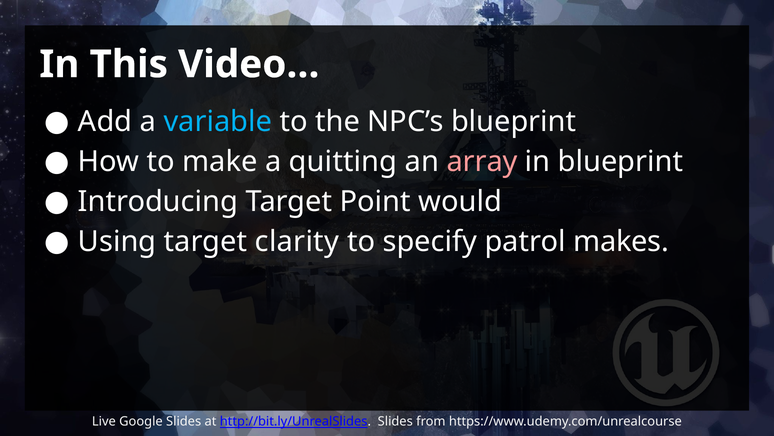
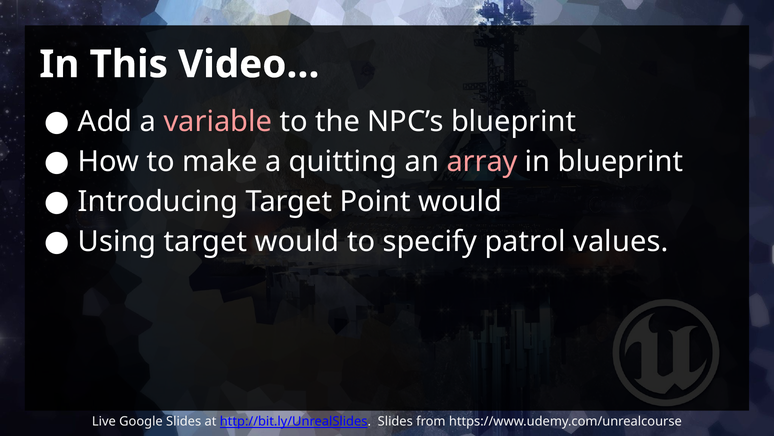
variable colour: light blue -> pink
target clarity: clarity -> would
makes: makes -> values
